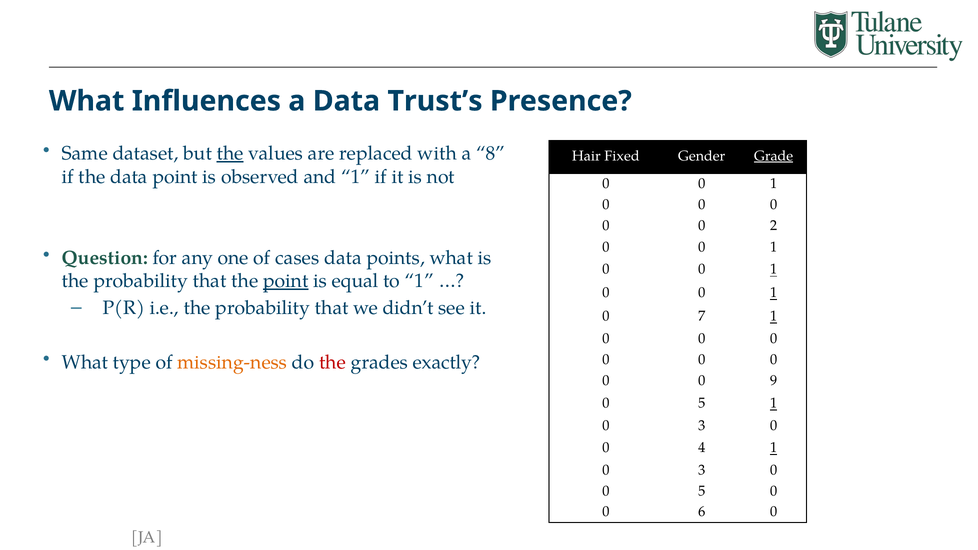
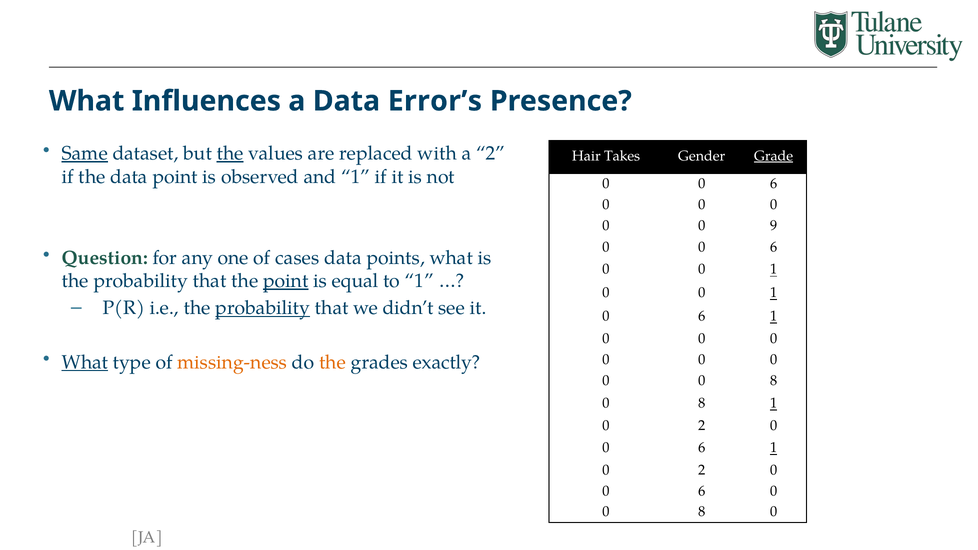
Trust’s: Trust’s -> Error’s
Same underline: none -> present
a 8: 8 -> 2
Fixed: Fixed -> Takes
1 at (774, 183): 1 -> 6
2: 2 -> 9
1 at (774, 247): 1 -> 6
probability at (263, 308) underline: none -> present
7 at (702, 316): 7 -> 6
What at (85, 362) underline: none -> present
the at (333, 362) colour: red -> orange
9 at (774, 381): 9 -> 8
5 at (702, 403): 5 -> 8
3 at (702, 425): 3 -> 2
4 at (702, 448): 4 -> 6
3 at (702, 470): 3 -> 2
5 at (702, 491): 5 -> 6
6 at (702, 512): 6 -> 8
